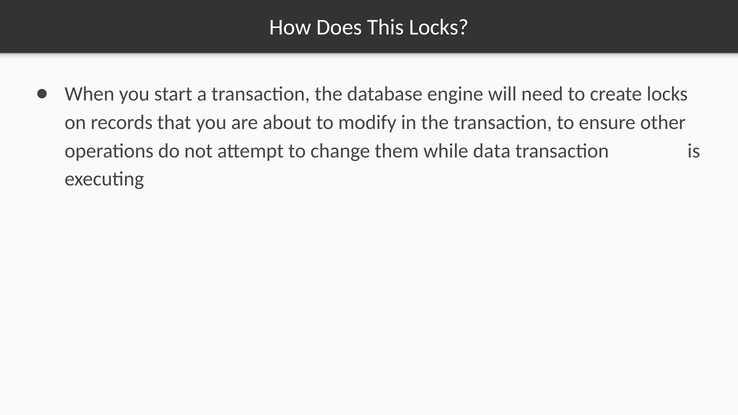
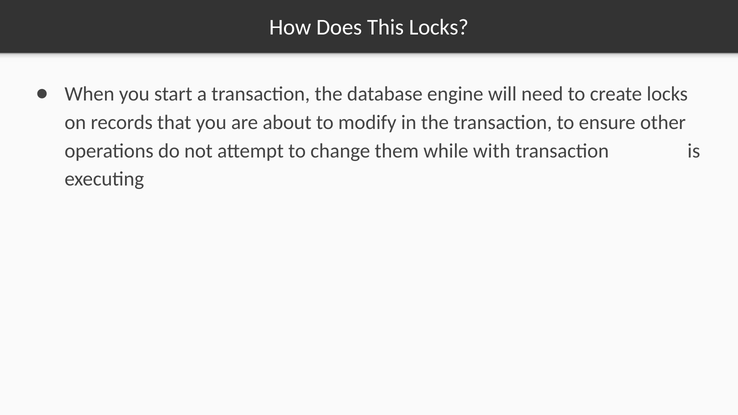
data: data -> with
